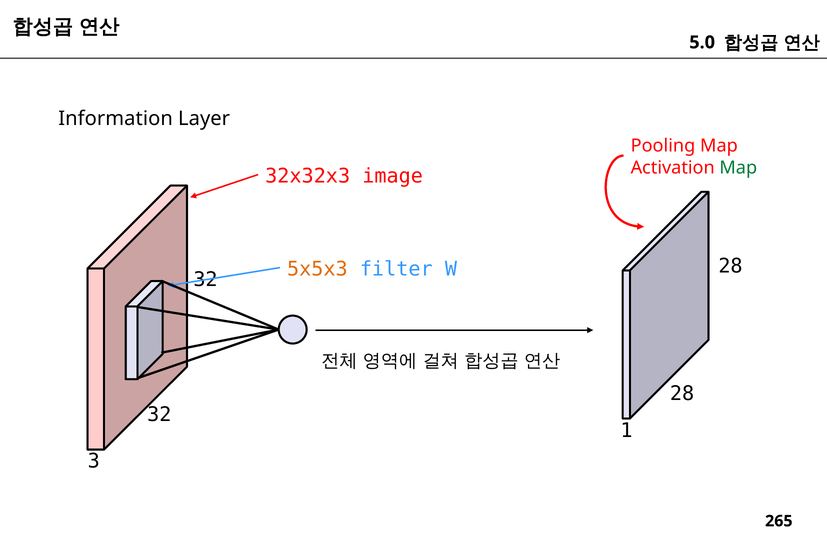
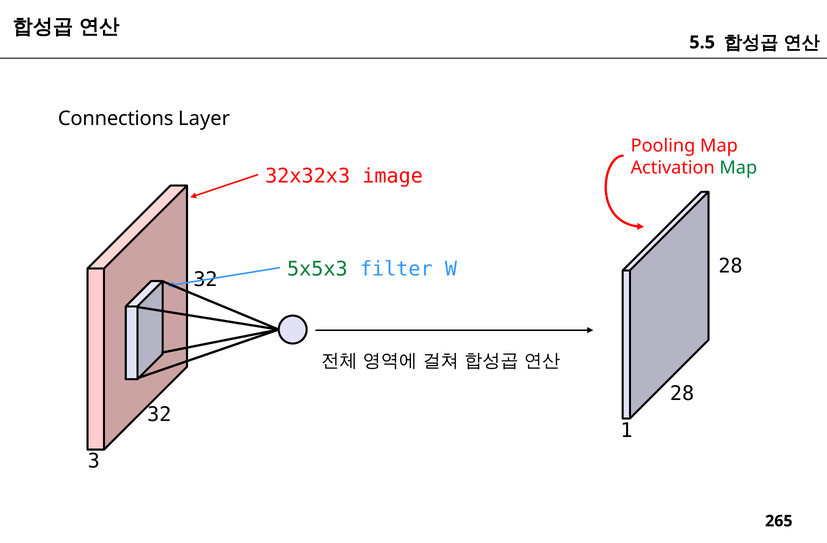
5.0: 5.0 -> 5.5
Information: Information -> Connections
5x5x3 colour: orange -> green
